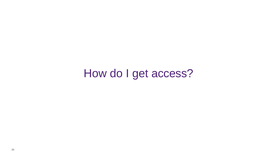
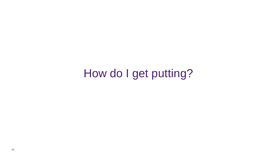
access: access -> putting
